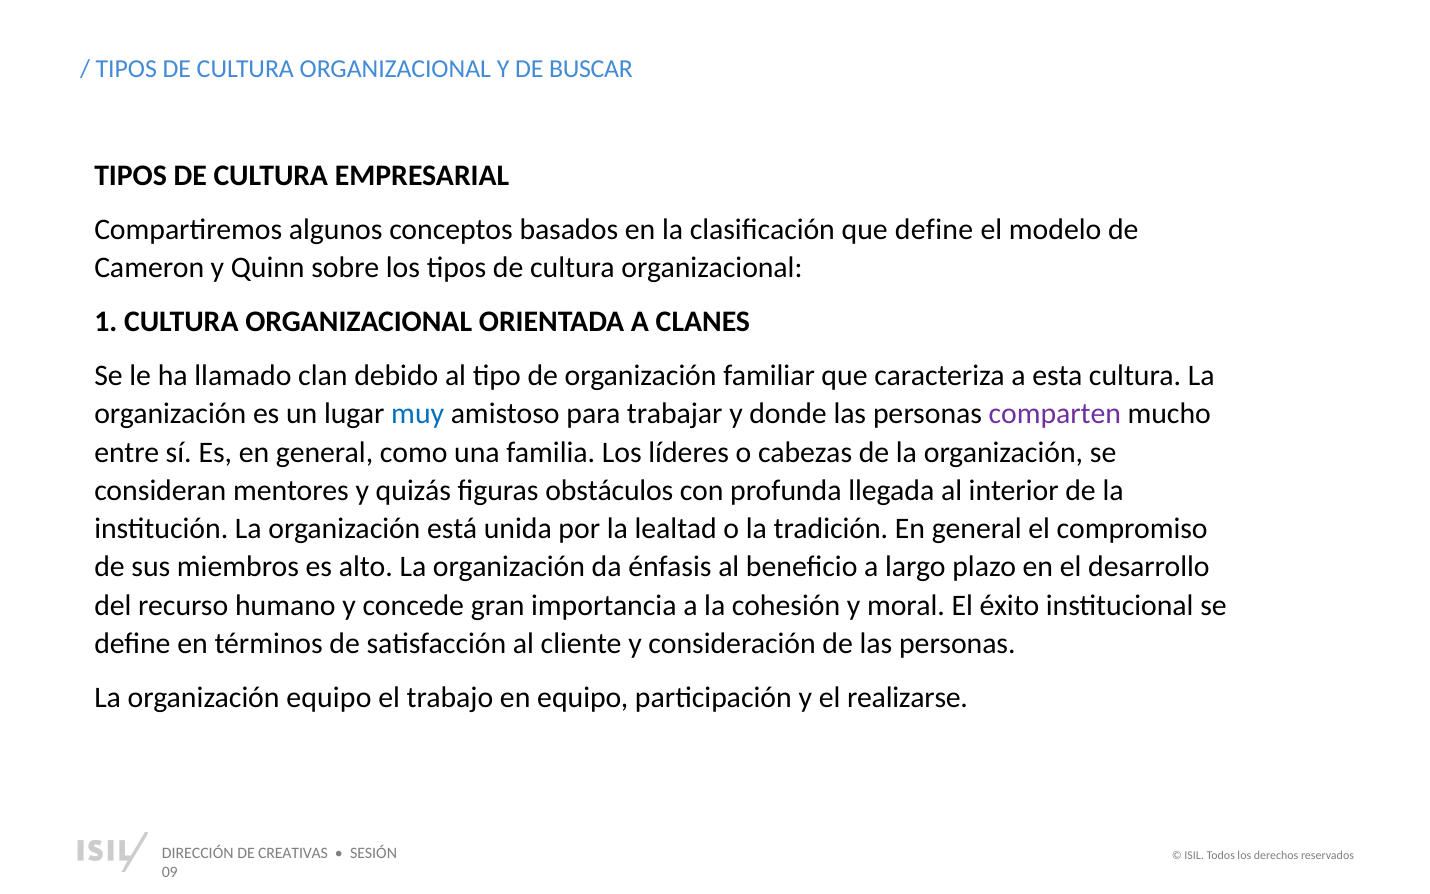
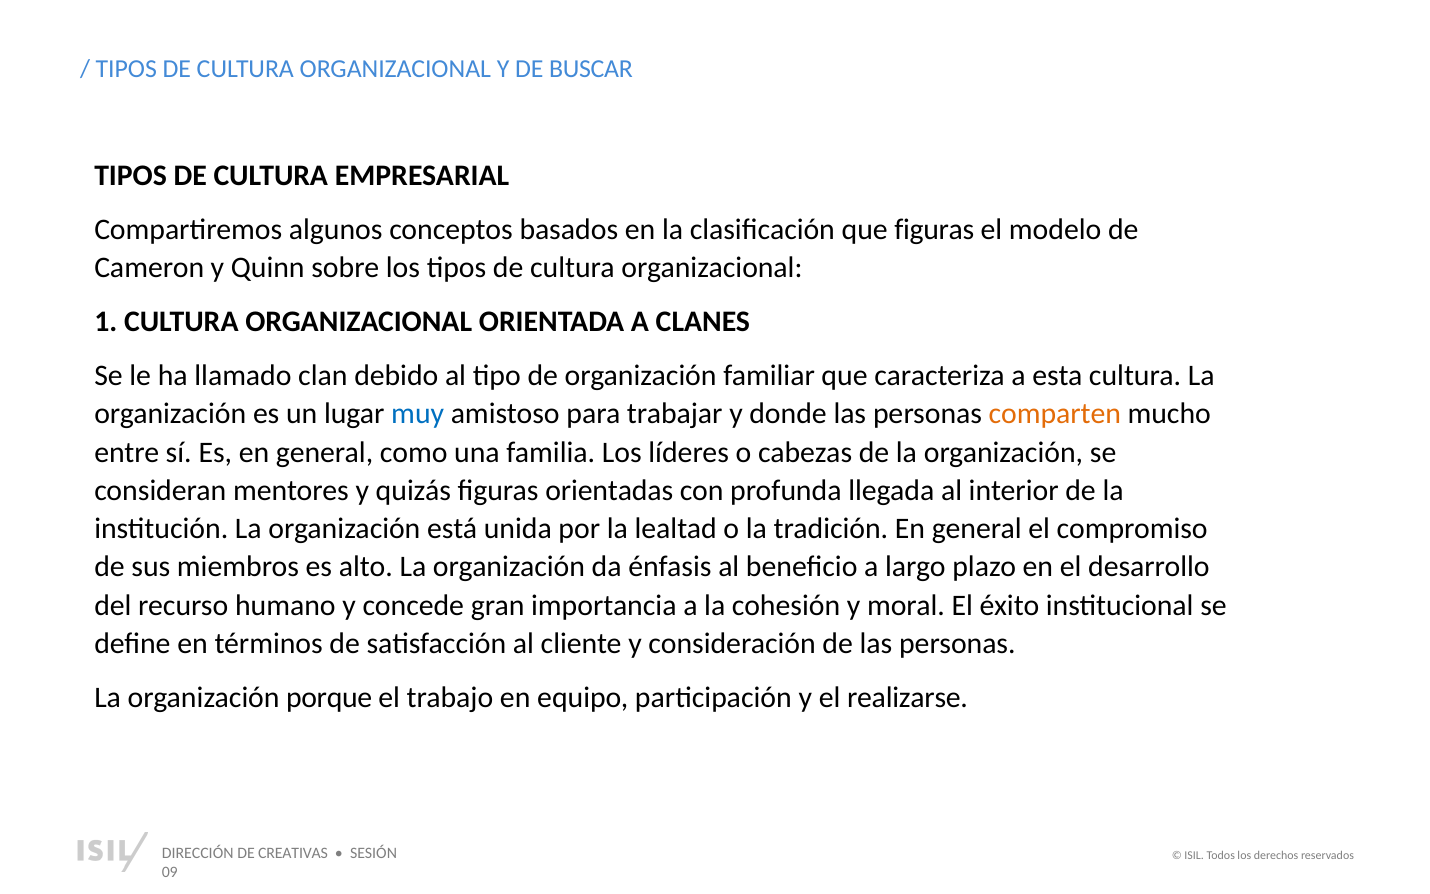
que define: define -> figuras
comparten colour: purple -> orange
obstáculos: obstáculos -> orientadas
organización equipo: equipo -> porque
